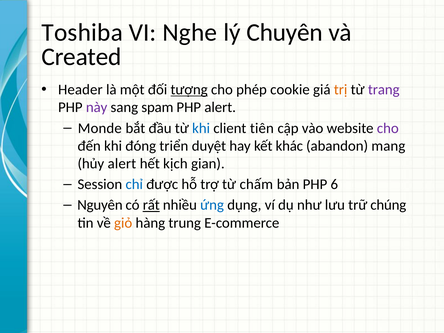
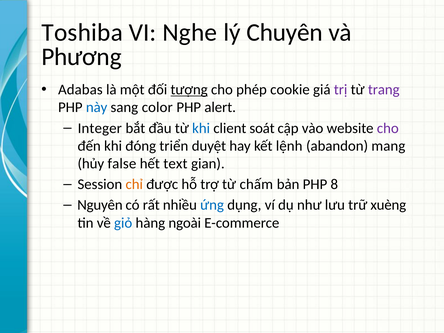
Created: Created -> Phương
Header: Header -> Adabas
trị colour: orange -> purple
này colour: purple -> blue
spam: spam -> color
Monde: Monde -> Integer
tiên: tiên -> soát
khác: khác -> lệnh
hủy alert: alert -> false
kịch: kịch -> text
chỉ colour: blue -> orange
6: 6 -> 8
rất underline: present -> none
chúng: chúng -> xuèng
giỏ colour: orange -> blue
trung: trung -> ngoài
